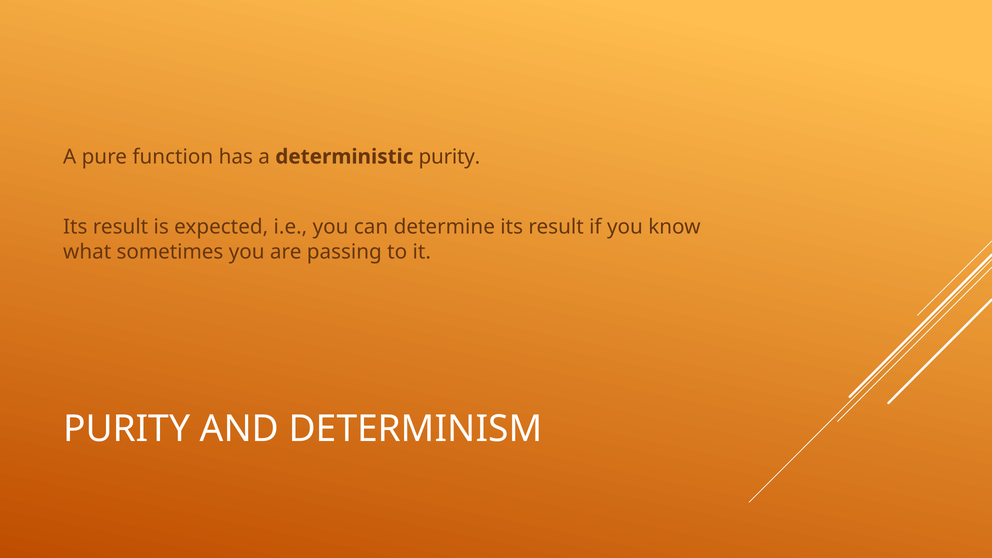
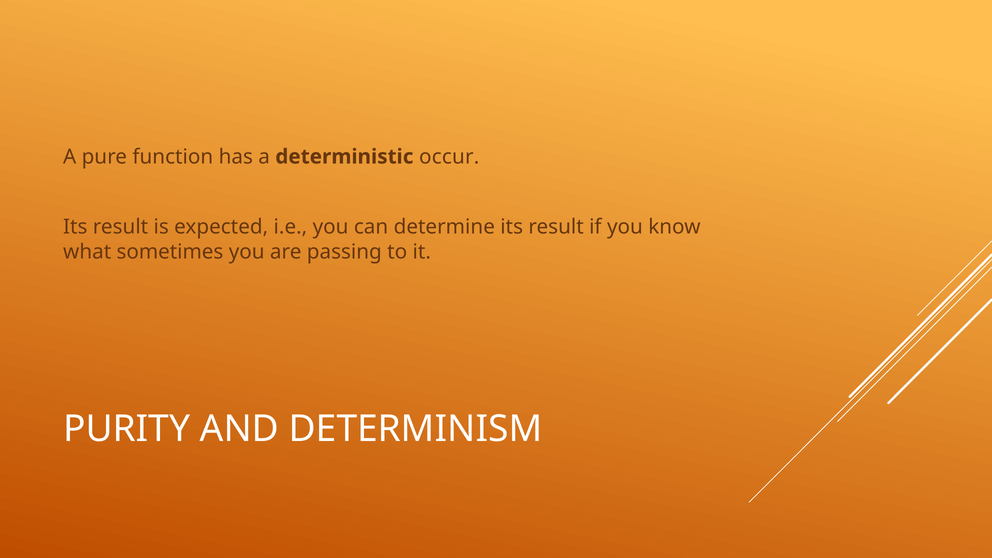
deterministic purity: purity -> occur
